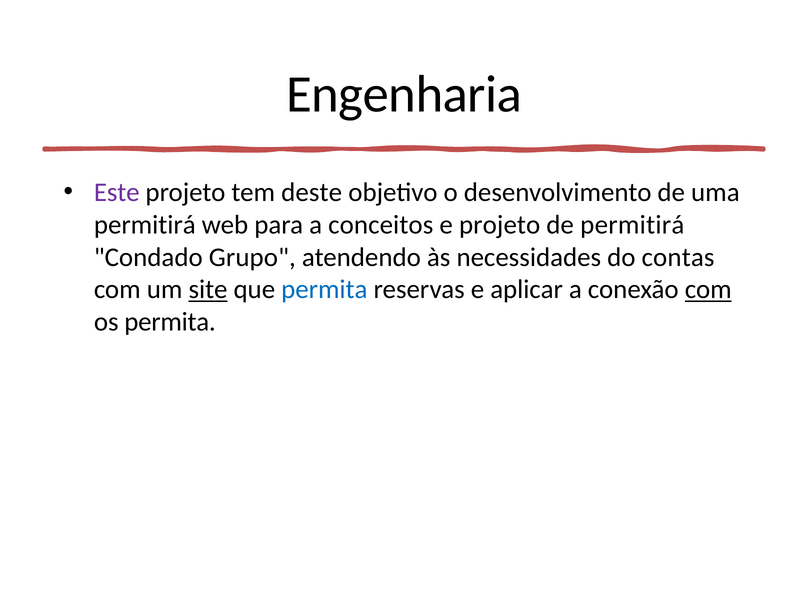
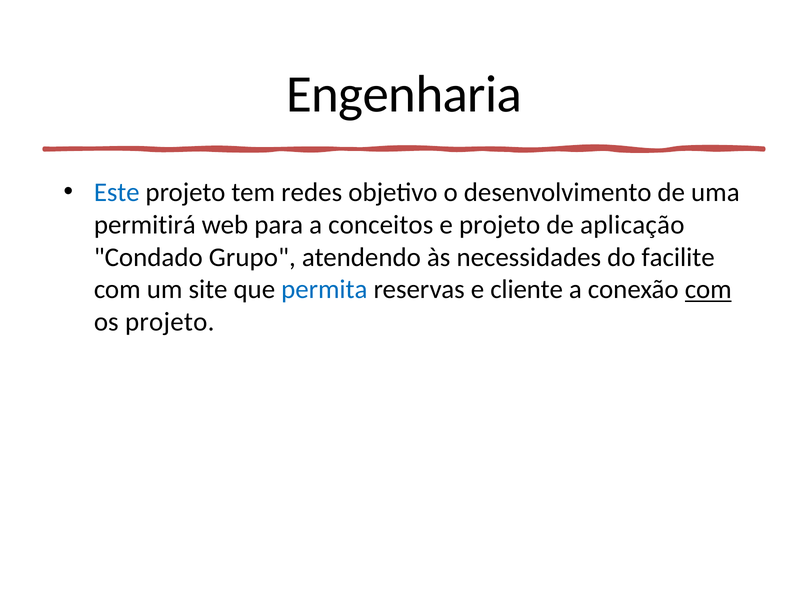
Este colour: purple -> blue
deste: deste -> redes
de permitirá: permitirá -> aplicação
contas: contas -> facilite
site underline: present -> none
aplicar: aplicar -> cliente
os permita: permita -> projeto
